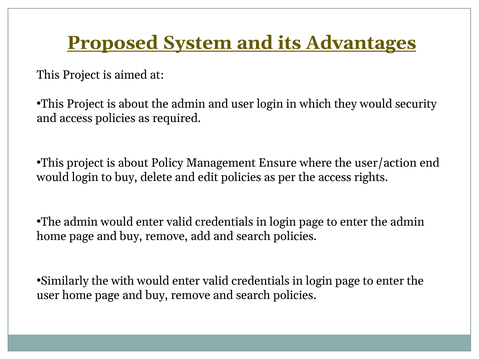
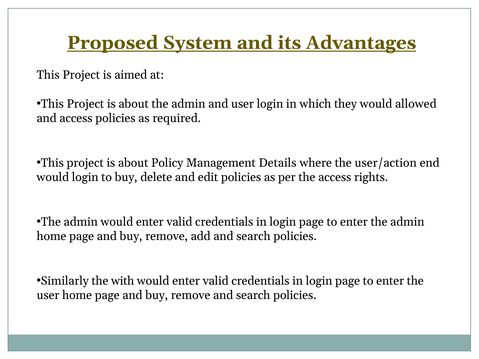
security: security -> allowed
Ensure: Ensure -> Details
